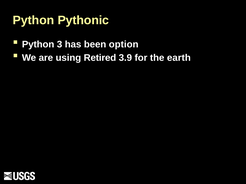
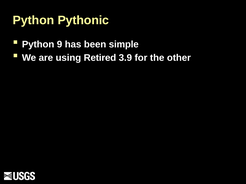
3: 3 -> 9
option: option -> simple
earth: earth -> other
